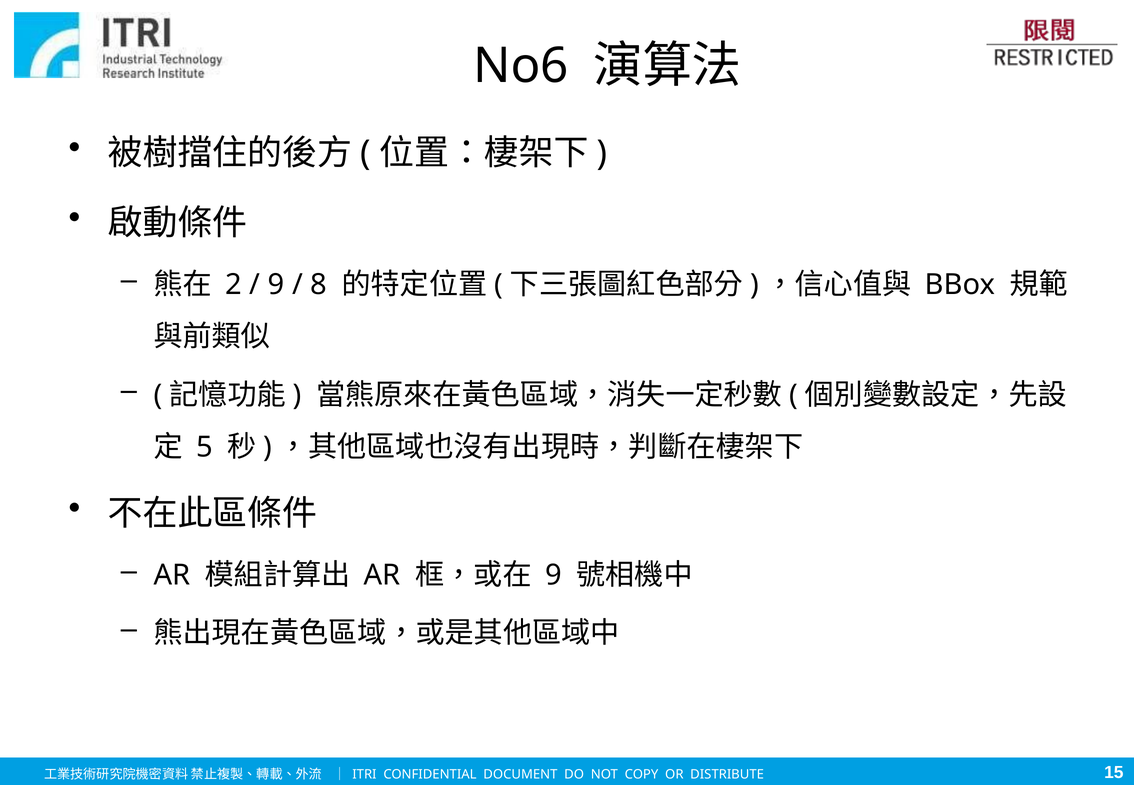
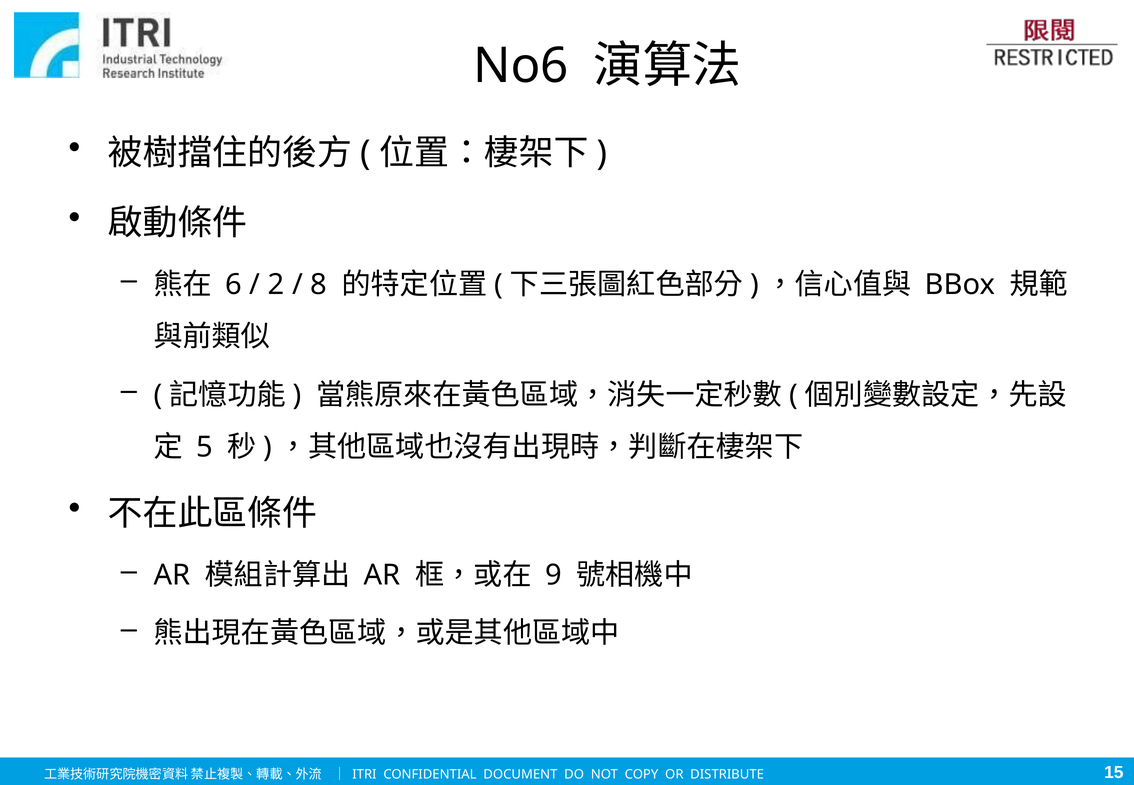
2: 2 -> 6
9 at (276, 284): 9 -> 2
